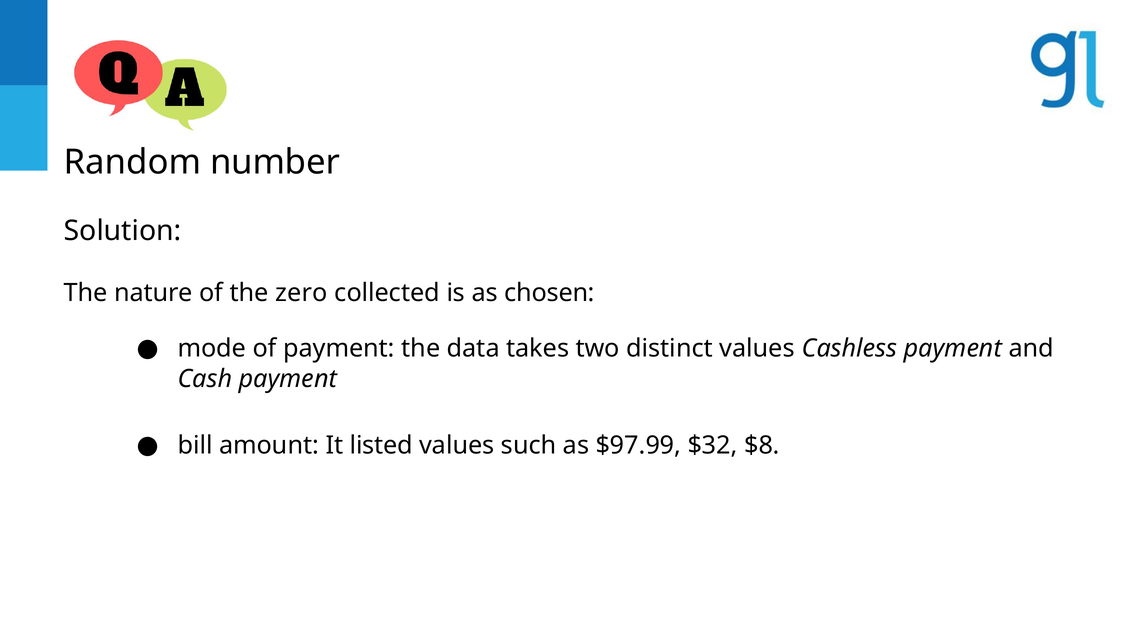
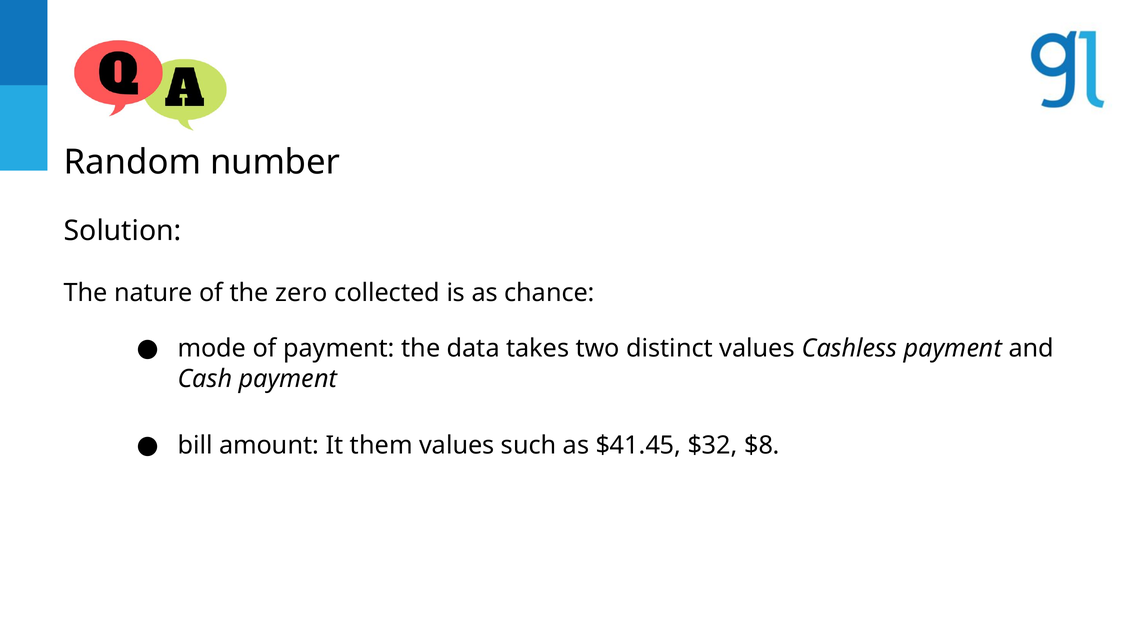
chosen: chosen -> chance
listed: listed -> them
$97.99: $97.99 -> $41.45
